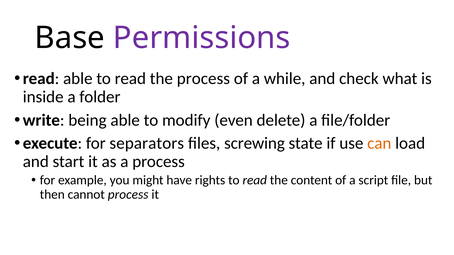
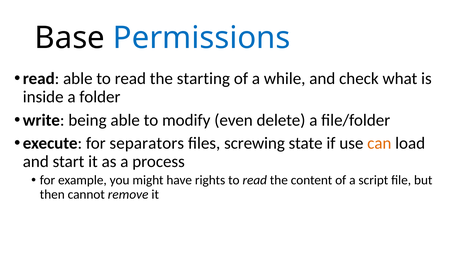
Permissions colour: purple -> blue
the process: process -> starting
cannot process: process -> remove
